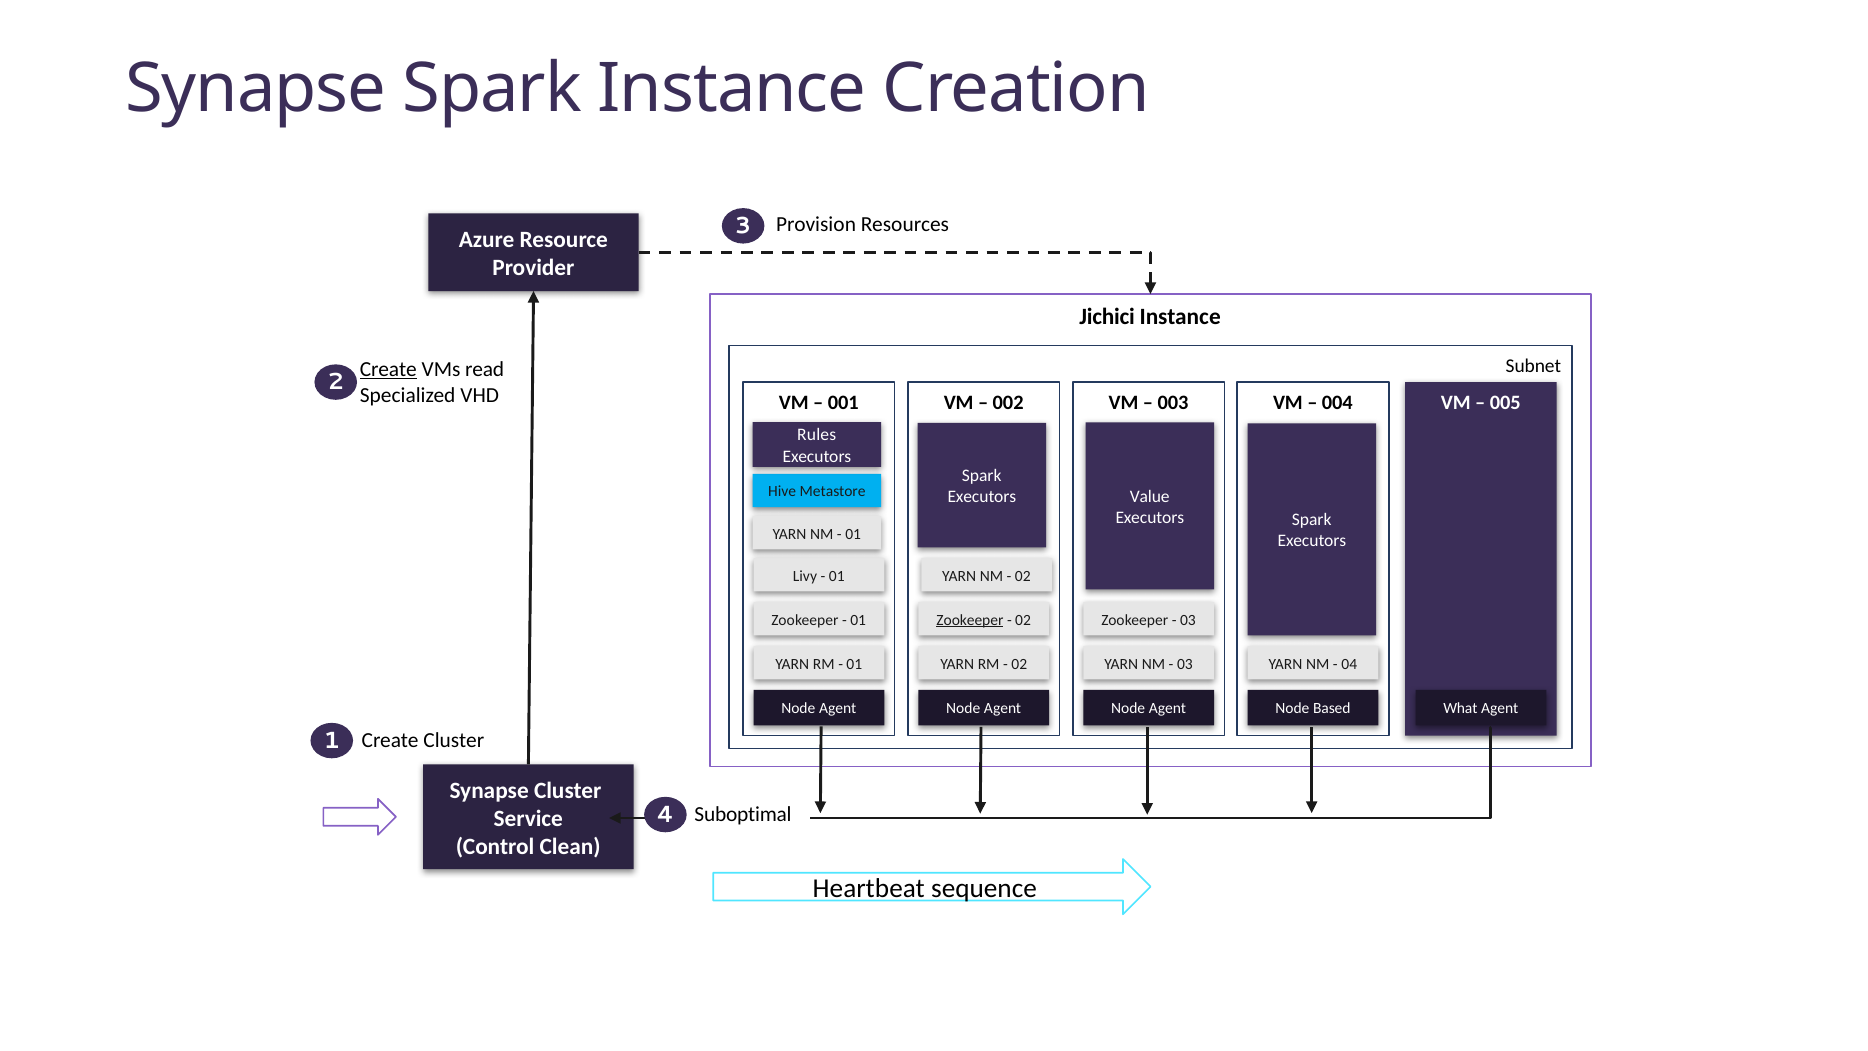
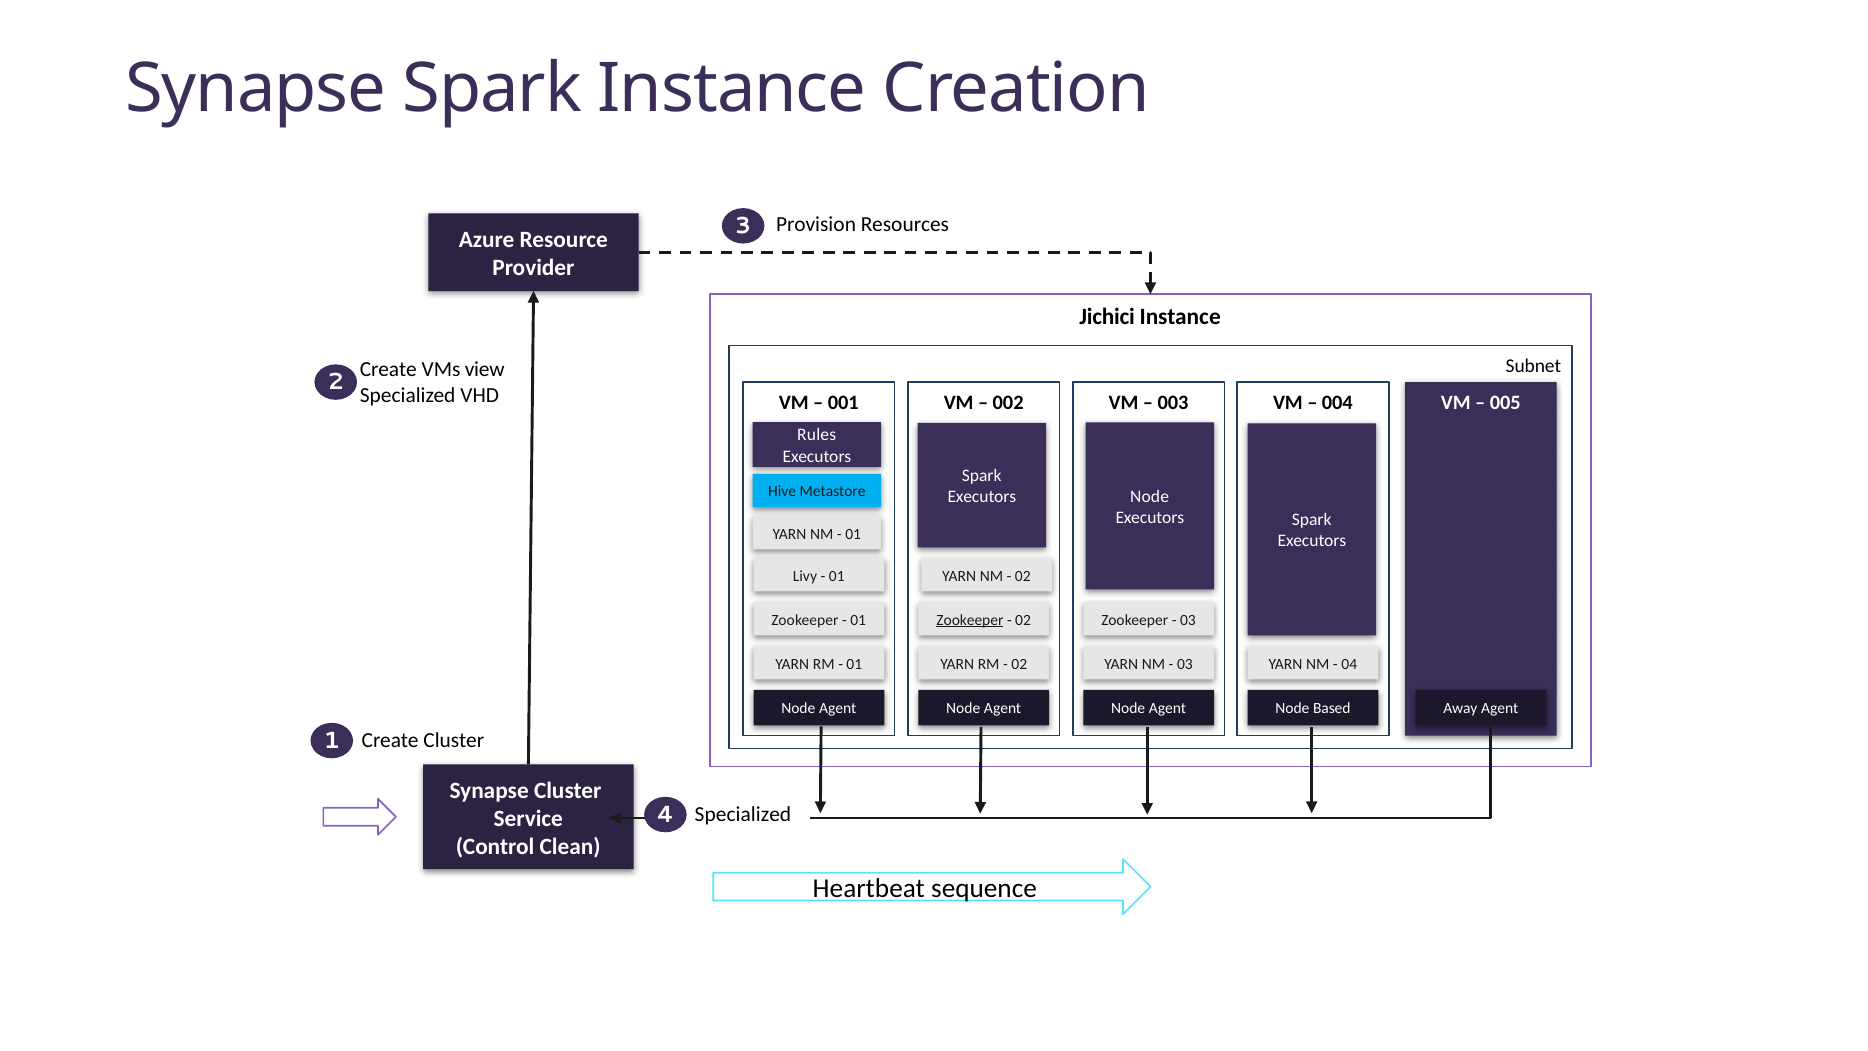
Create at (388, 369) underline: present -> none
read: read -> view
Executors Value: Value -> Node
What: What -> Away
Suboptimal at (743, 815): Suboptimal -> Specialized
